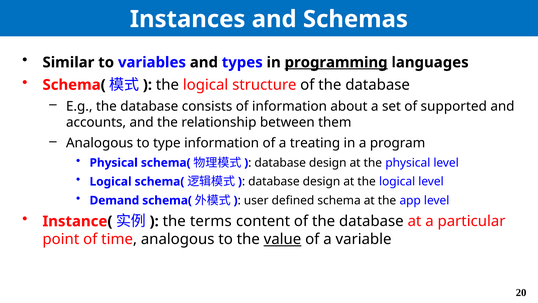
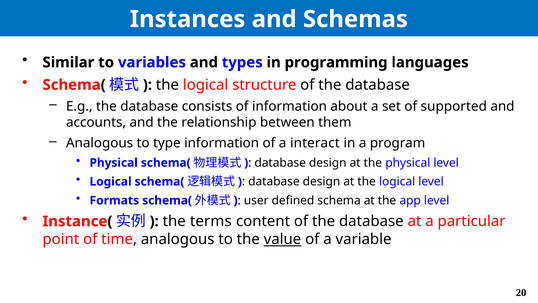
programming underline: present -> none
treating: treating -> interact
Demand: Demand -> Formats
